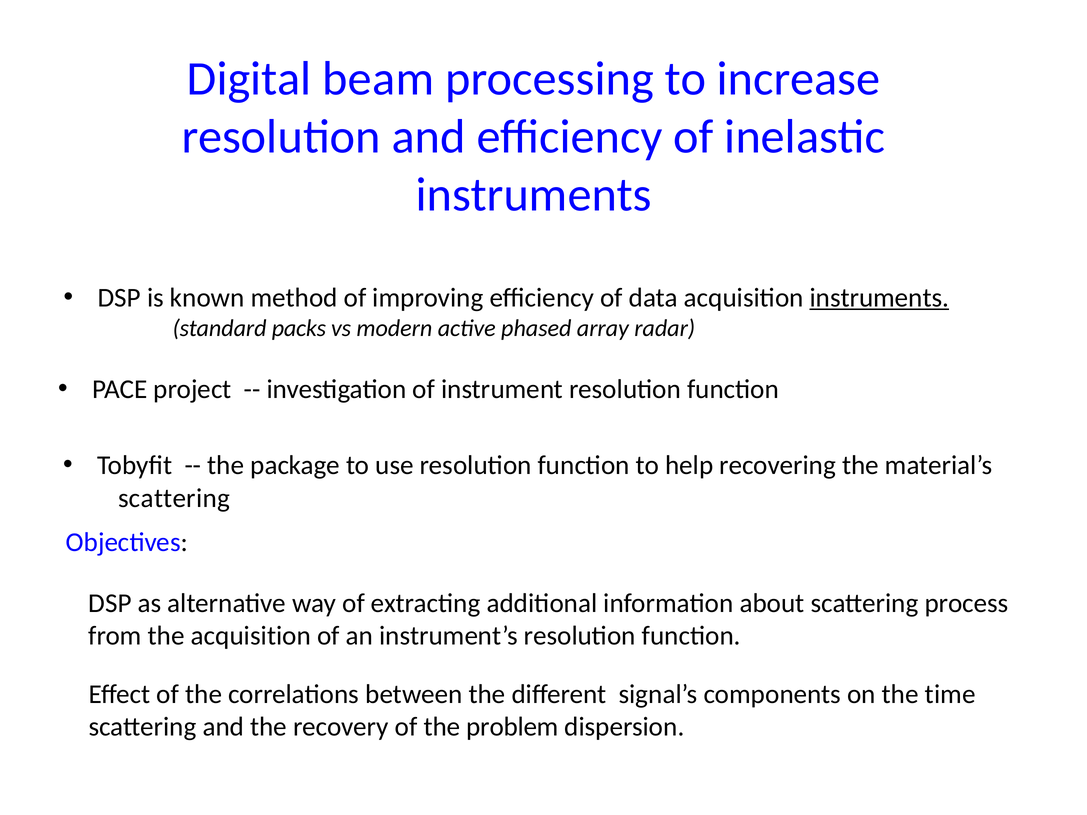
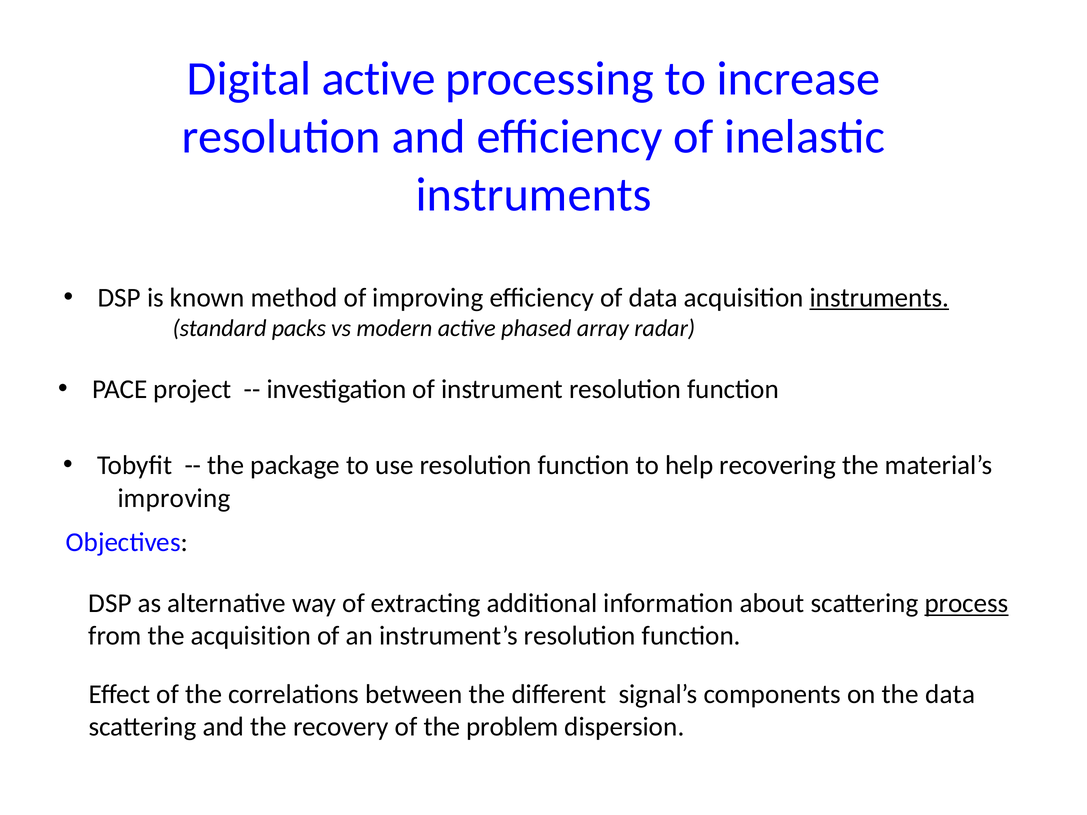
Digital beam: beam -> active
scattering at (174, 498): scattering -> improving
process underline: none -> present
the time: time -> data
